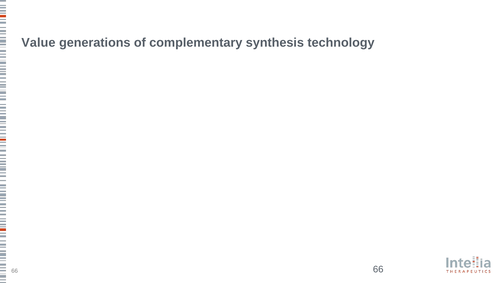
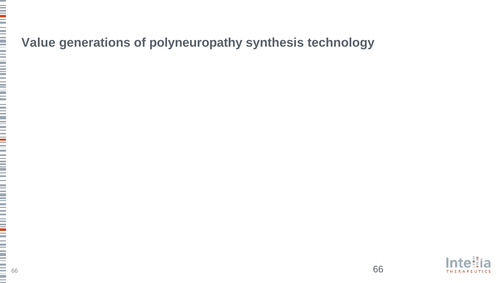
complementary: complementary -> polyneuropathy
